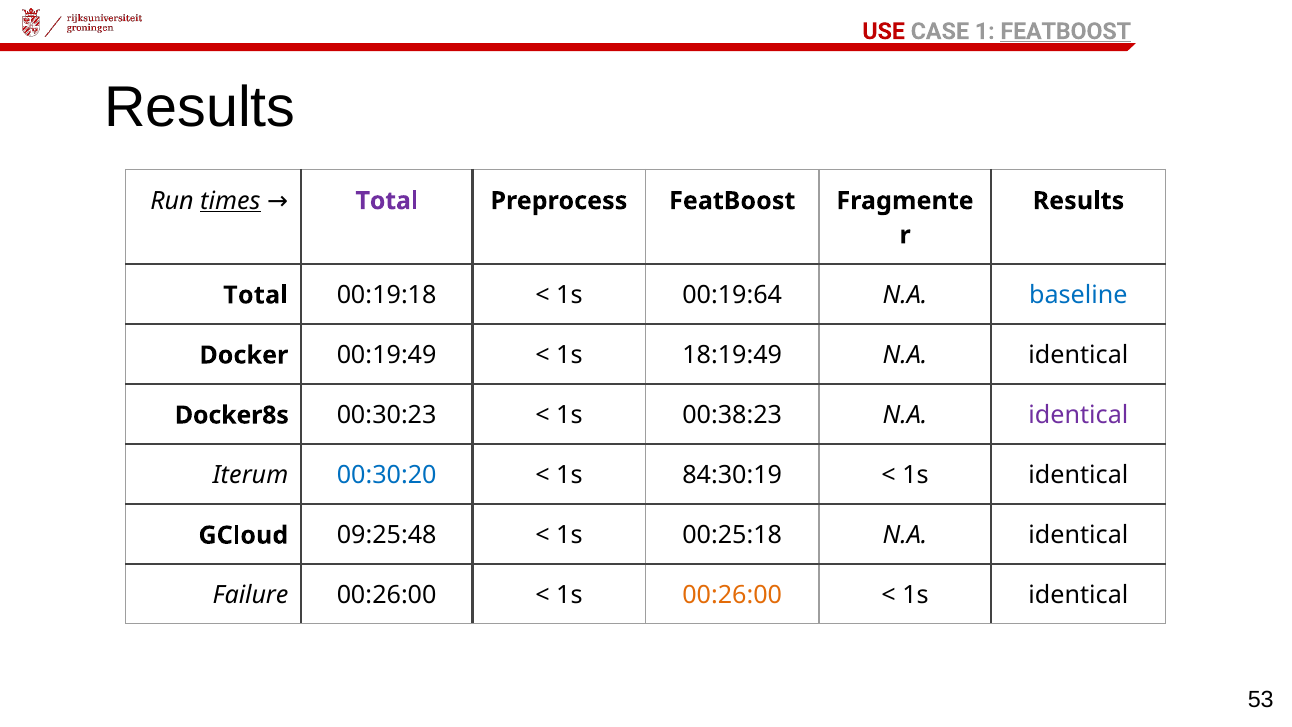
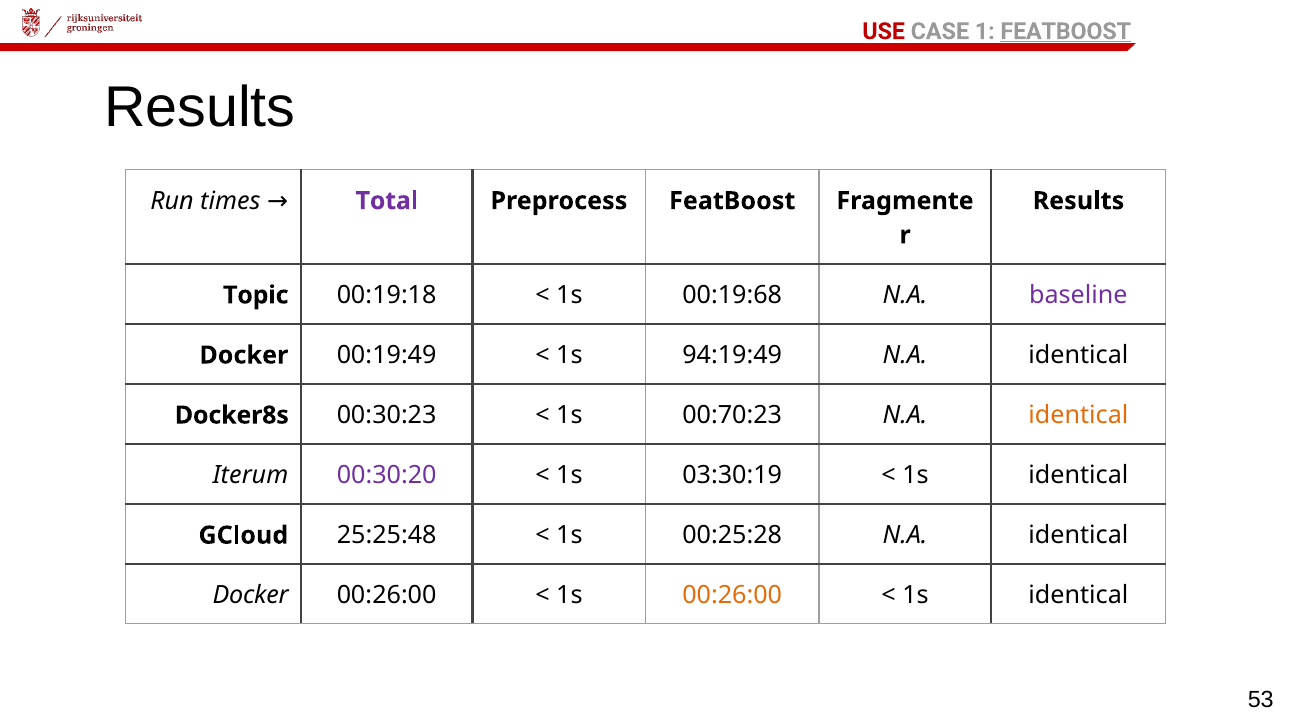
times underline: present -> none
Total at (256, 295): Total -> Topic
00:19:64: 00:19:64 -> 00:19:68
baseline colour: blue -> purple
18:19:49: 18:19:49 -> 94:19:49
00:38:23: 00:38:23 -> 00:70:23
identical at (1078, 415) colour: purple -> orange
00:30:20 colour: blue -> purple
84:30:19: 84:30:19 -> 03:30:19
09:25:48: 09:25:48 -> 25:25:48
00:25:18: 00:25:18 -> 00:25:28
Failure at (251, 595): Failure -> Docker
